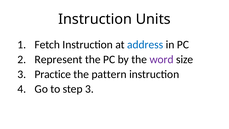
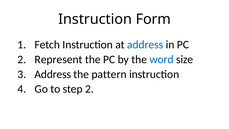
Units: Units -> Form
word colour: purple -> blue
Practice at (53, 74): Practice -> Address
step 3: 3 -> 2
